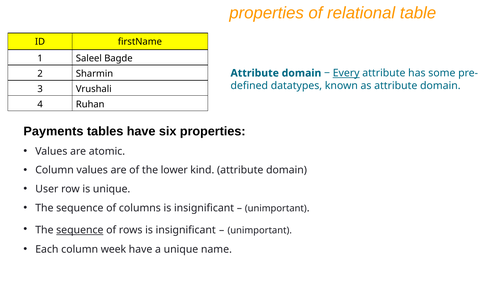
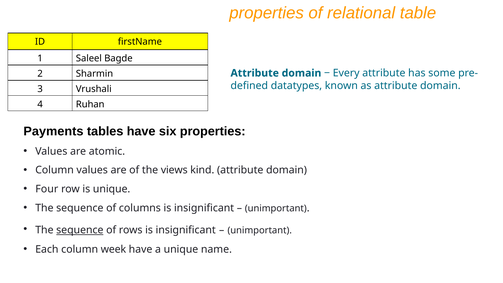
Every underline: present -> none
lower: lower -> views
User: User -> Four
